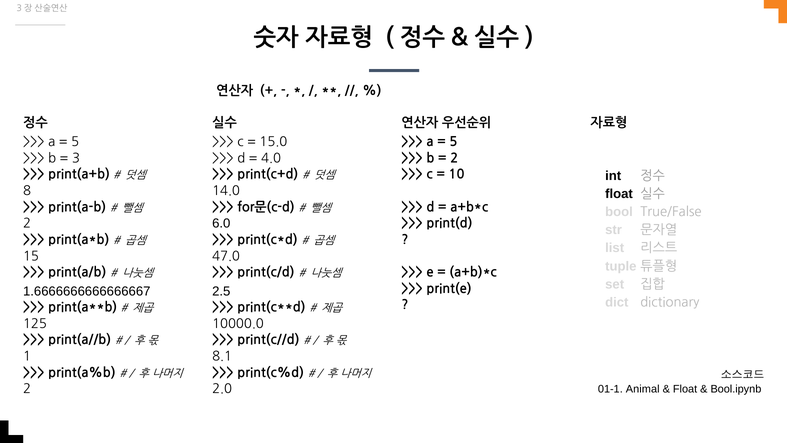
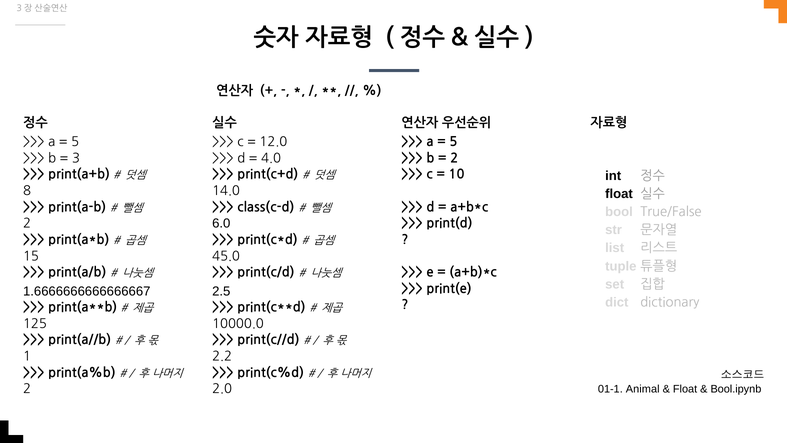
15.0: 15.0 -> 12.0
for문(c-d: for문(c-d -> class(c-d
47.0: 47.0 -> 45.0
8.1: 8.1 -> 2.2
